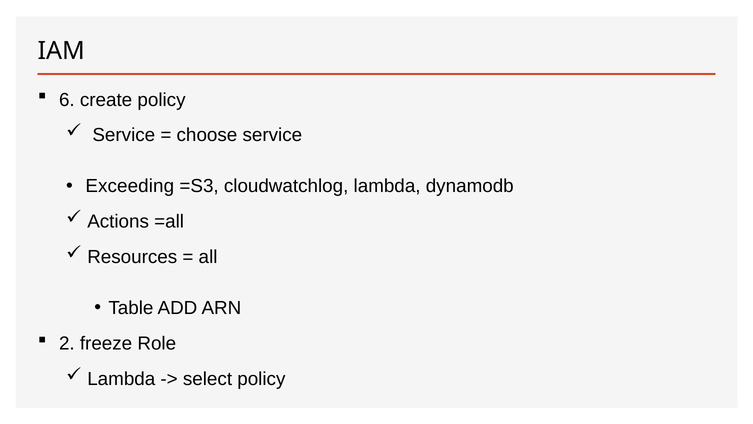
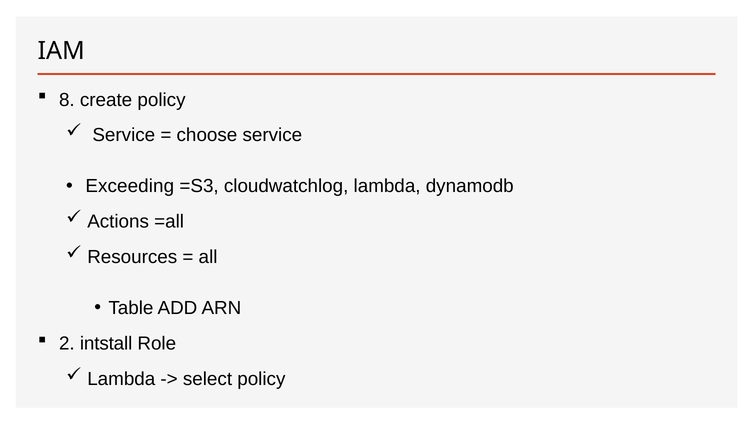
6: 6 -> 8
freeze: freeze -> intstall
